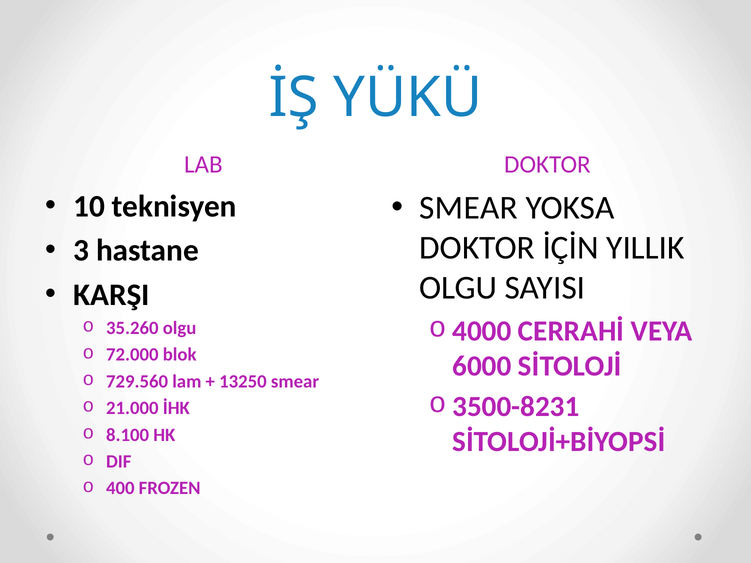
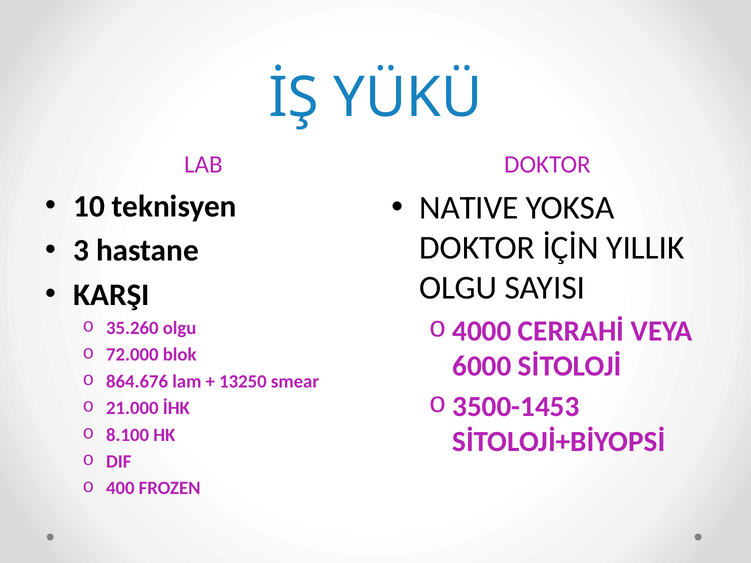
SMEAR at (469, 208): SMEAR -> NATIVE
729.560: 729.560 -> 864.676
3500-8231: 3500-8231 -> 3500-1453
